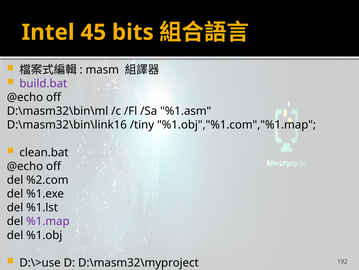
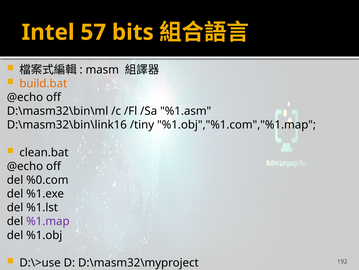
45: 45 -> 57
build.bat colour: purple -> orange
%2.com: %2.com -> %0.com
